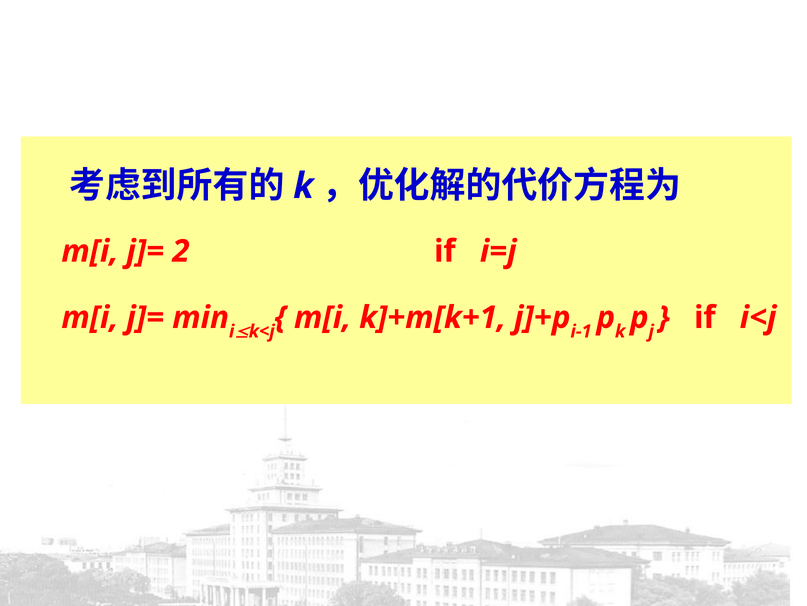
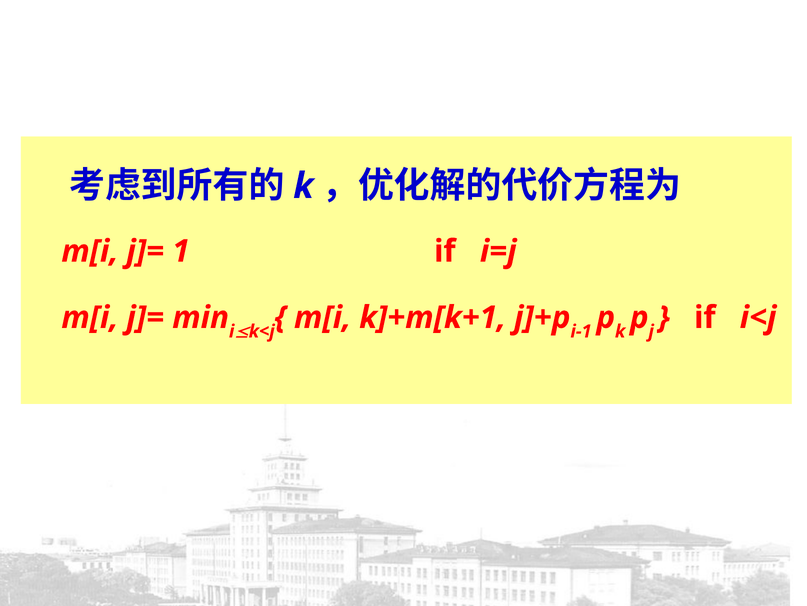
2: 2 -> 1
